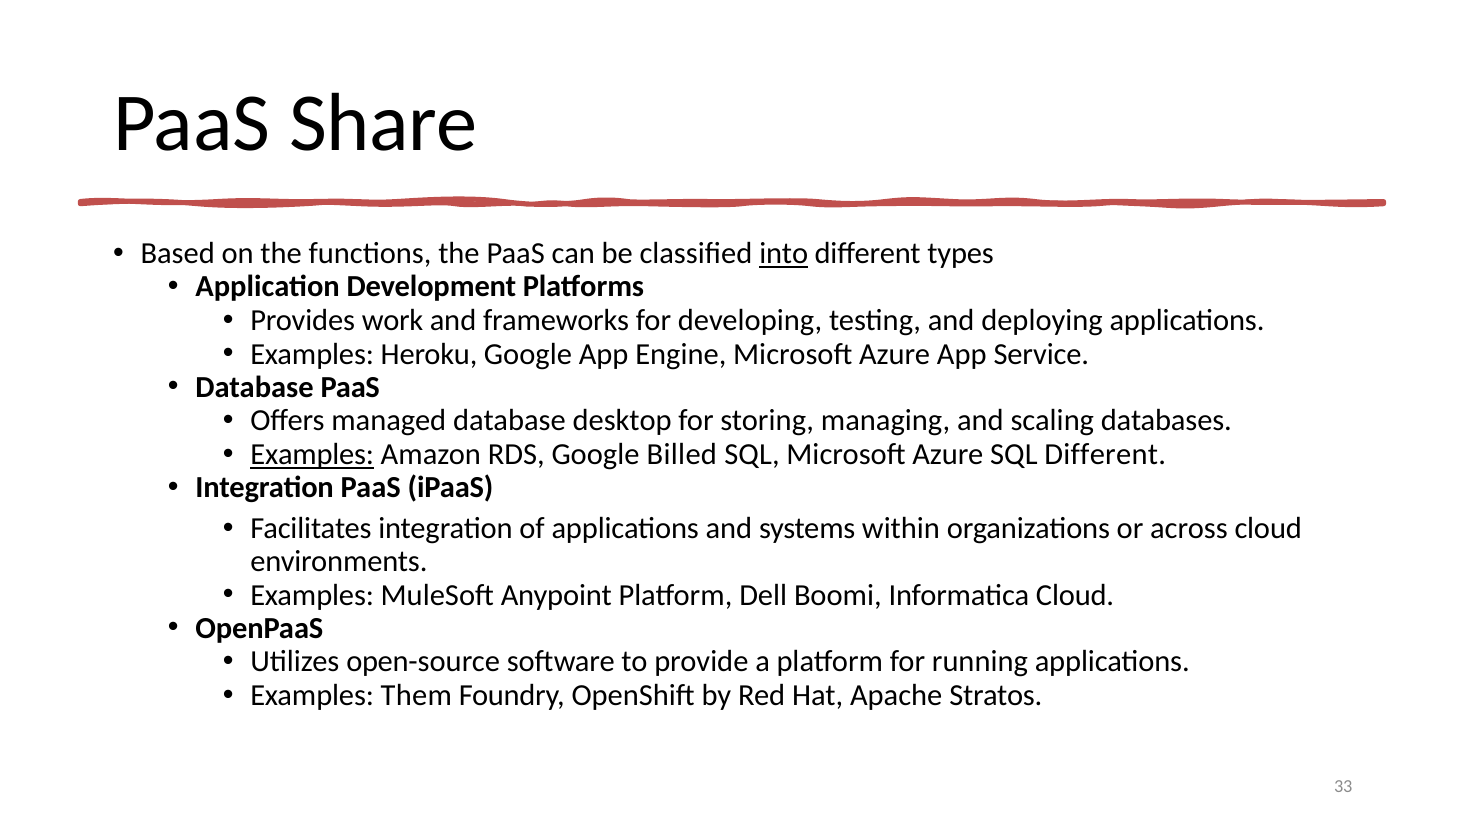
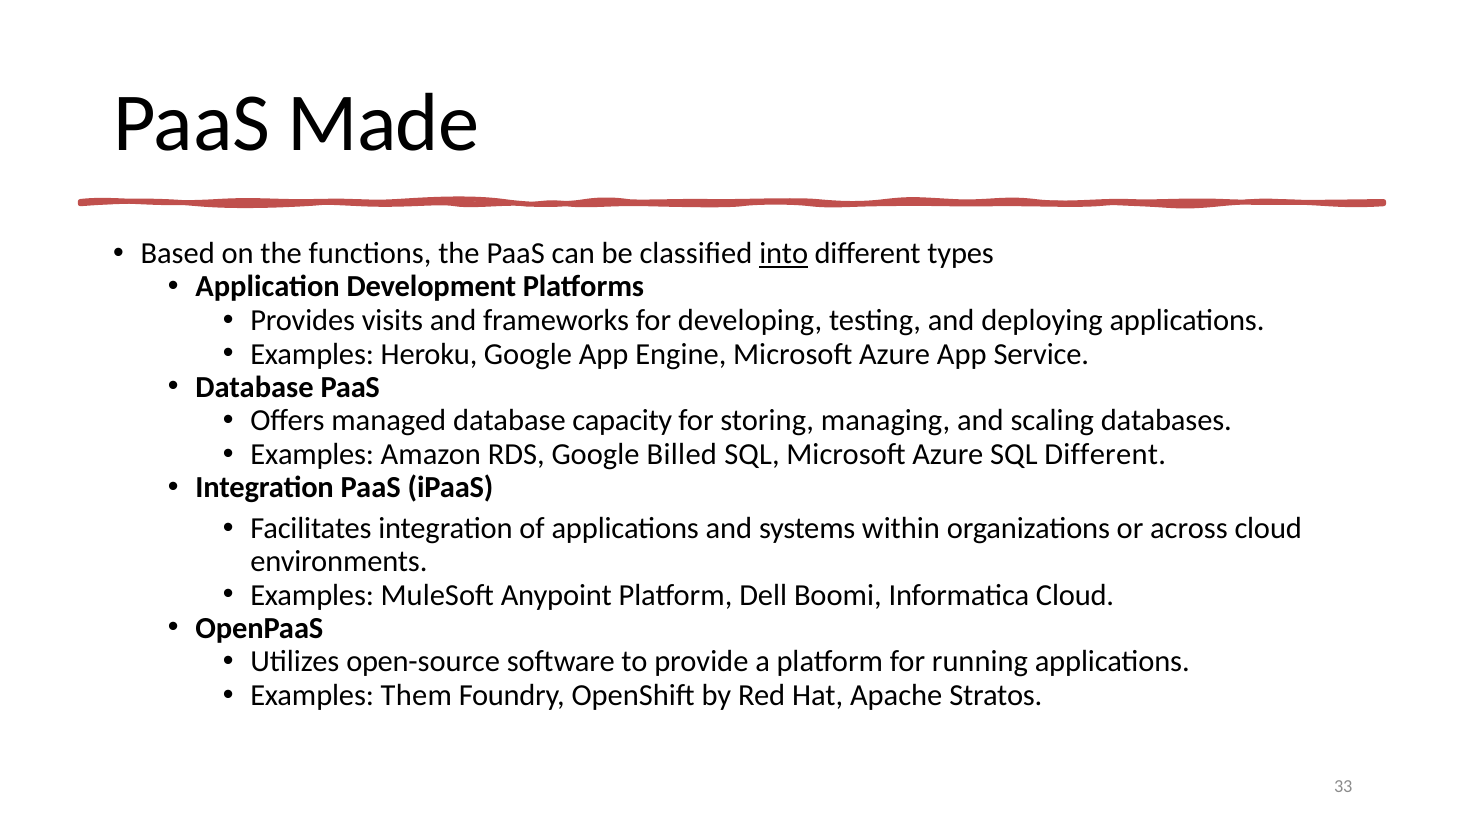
Share: Share -> Made
work: work -> visits
desktop: desktop -> capacity
Examples at (312, 454) underline: present -> none
